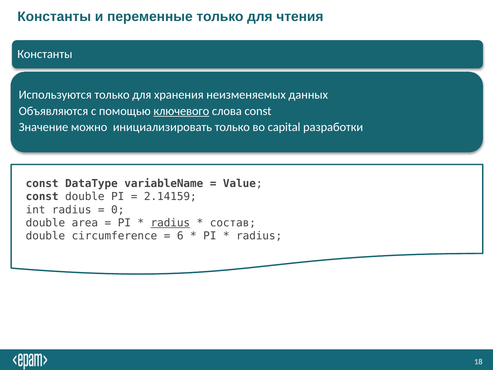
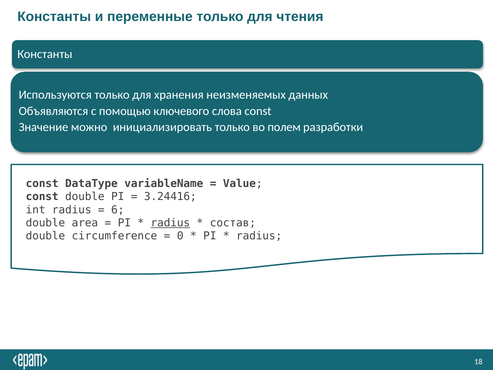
ключевого underline: present -> none
capital: capital -> полем
2.14159: 2.14159 -> 3.24416
0: 0 -> 6
6: 6 -> 0
